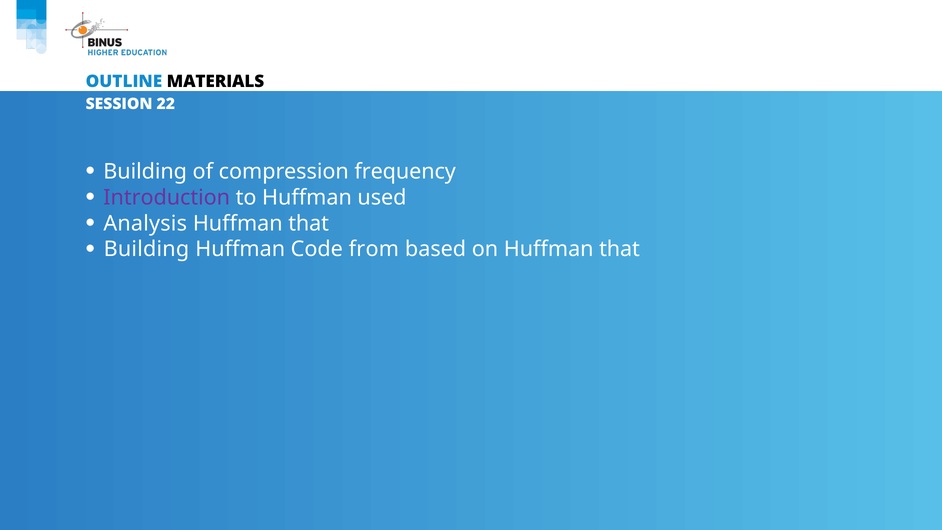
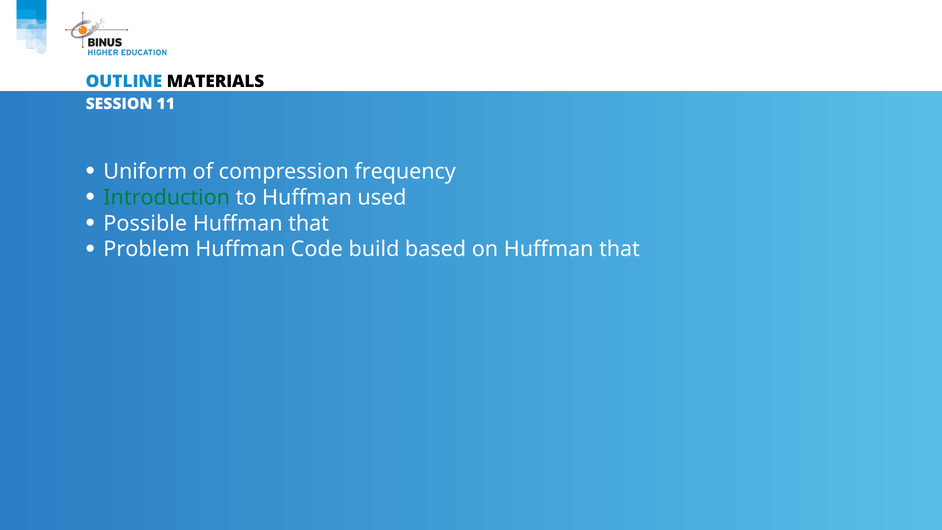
22: 22 -> 11
Building at (145, 171): Building -> Uniform
Introduction colour: purple -> green
Analysis: Analysis -> Possible
Building at (146, 249): Building -> Problem
from: from -> build
